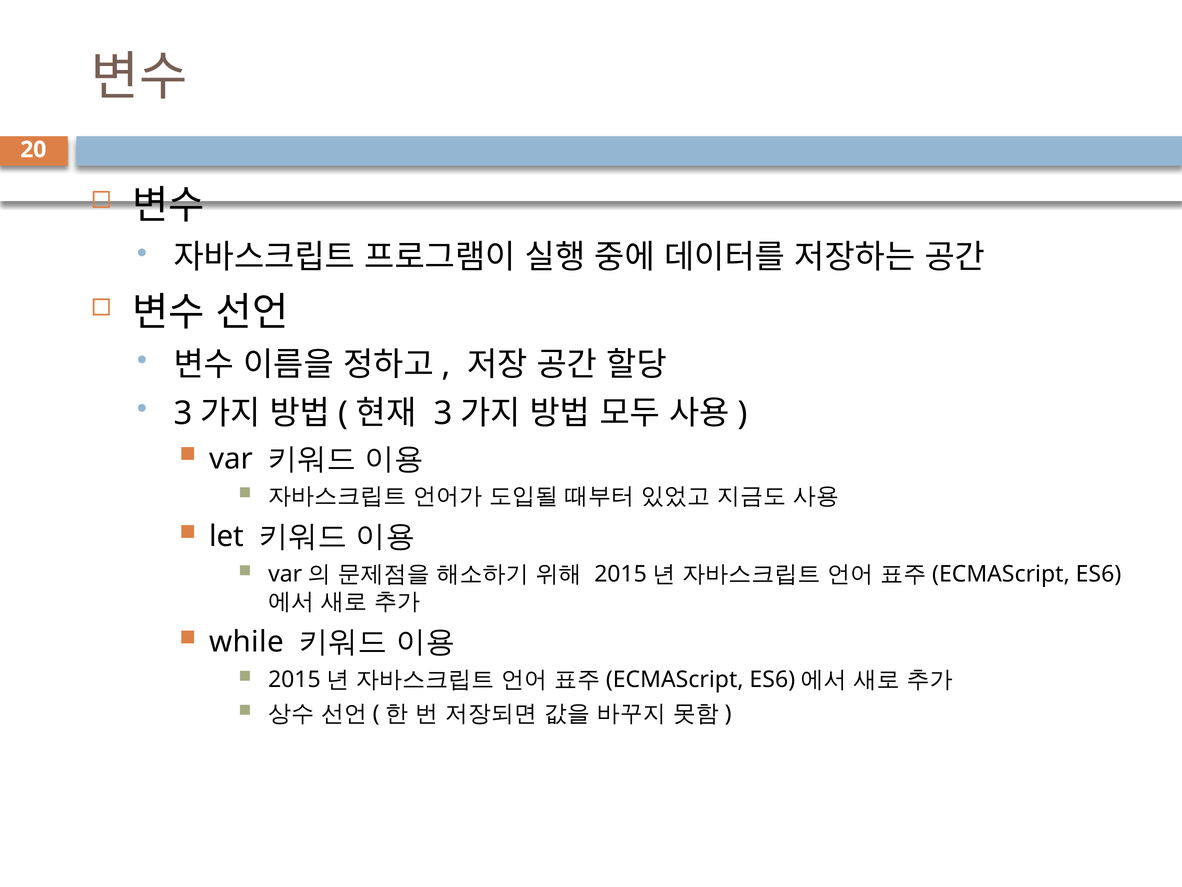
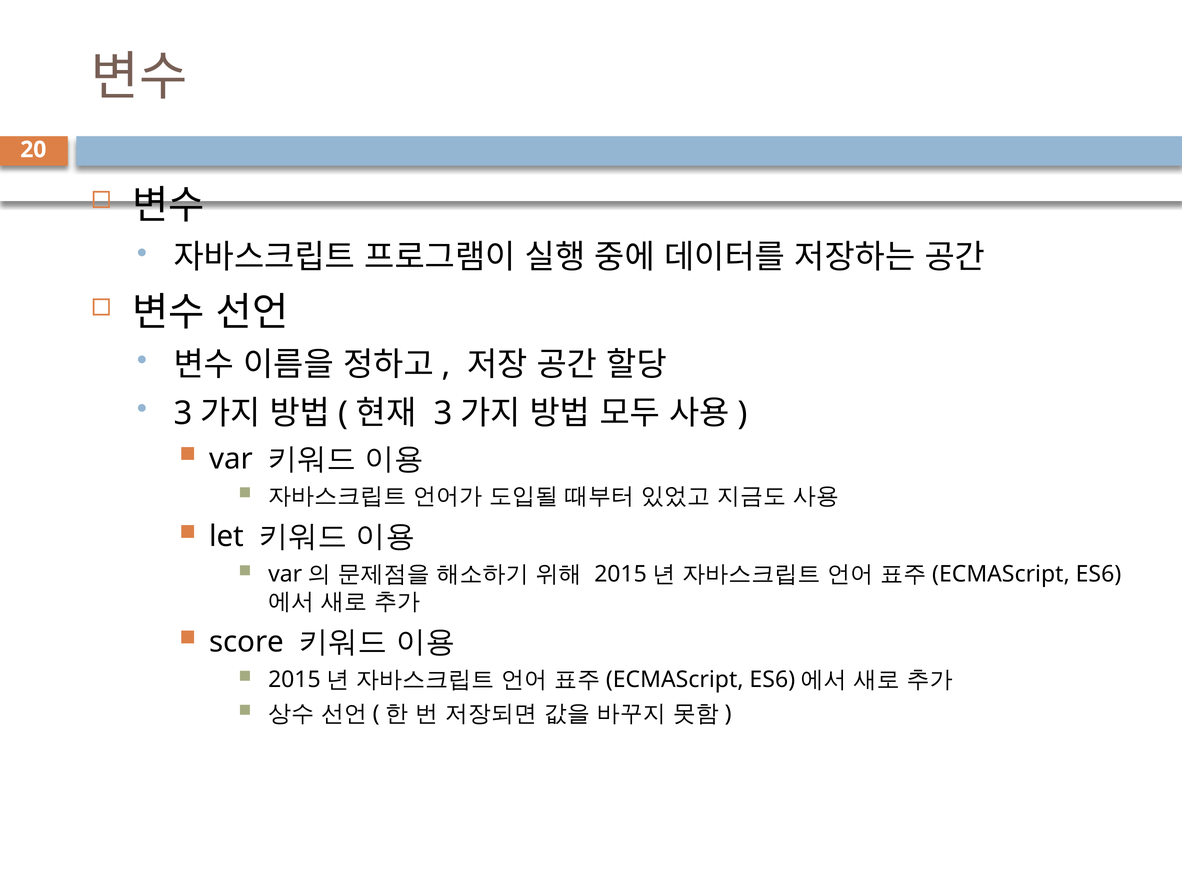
while: while -> score
